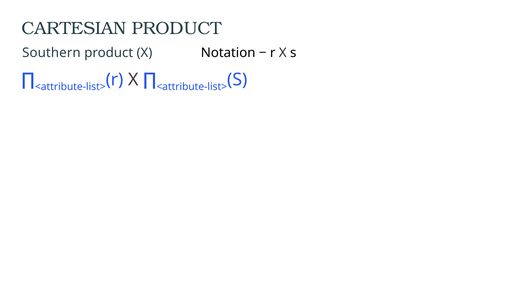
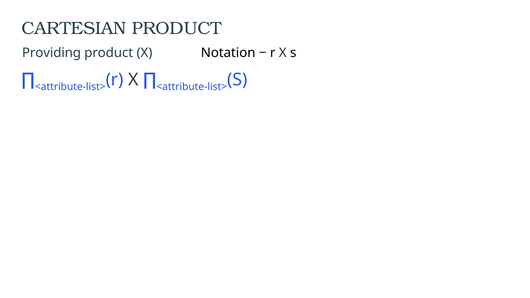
Southern: Southern -> Providing
